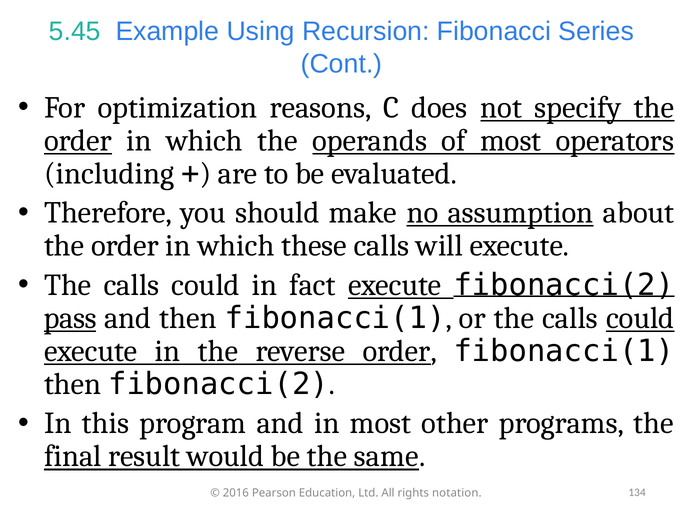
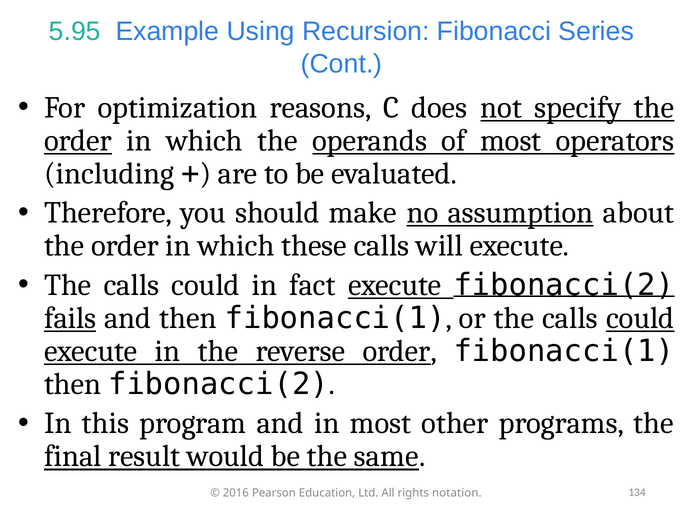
5.45: 5.45 -> 5.95
pass: pass -> fails
